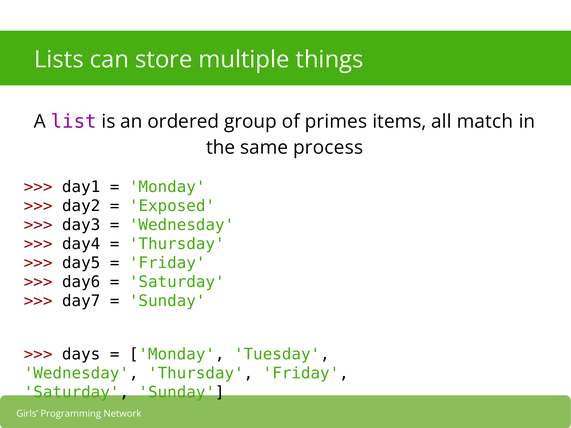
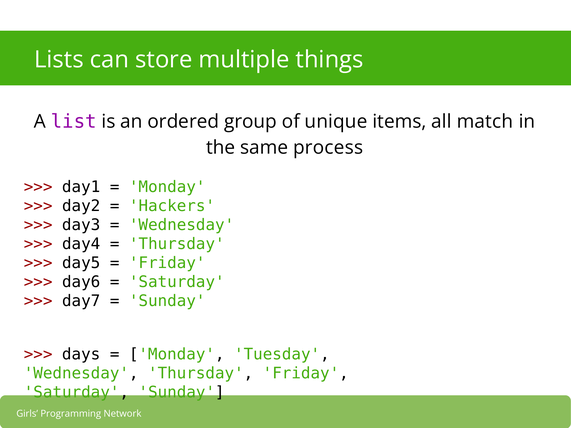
primes: primes -> unique
Exposed: Exposed -> Hackers
